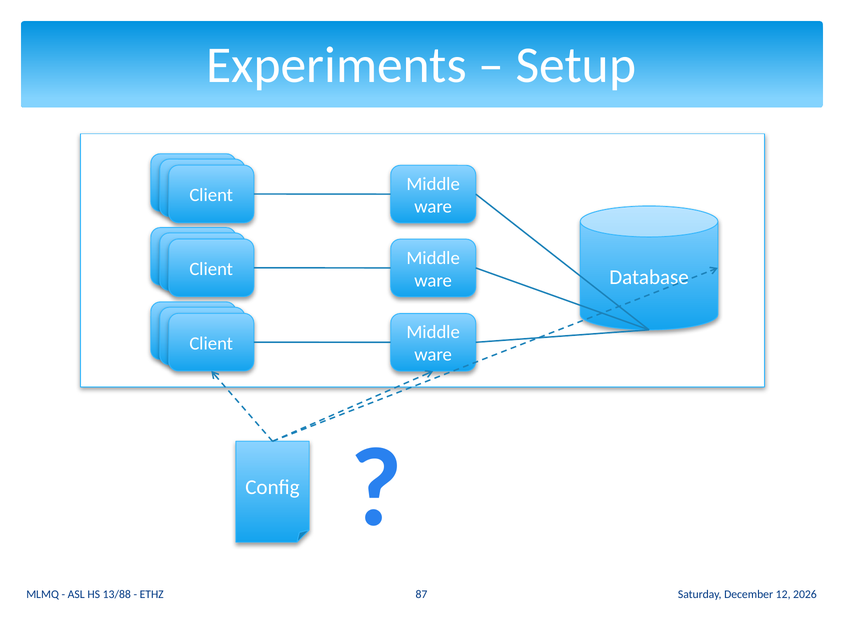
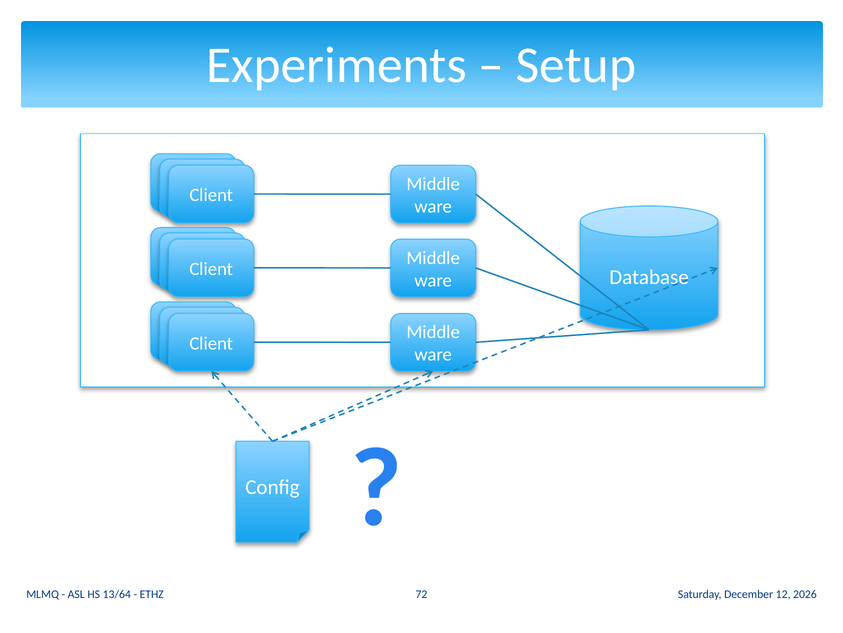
13/88: 13/88 -> 13/64
87: 87 -> 72
